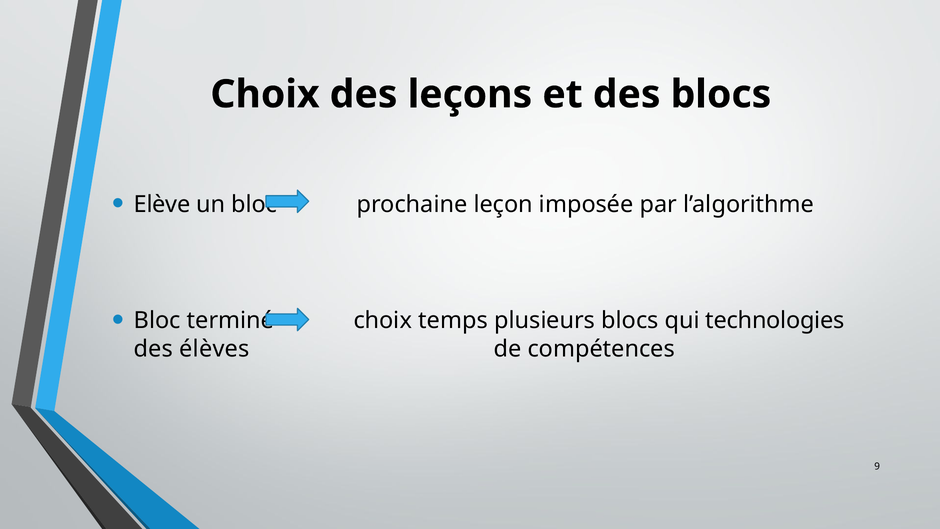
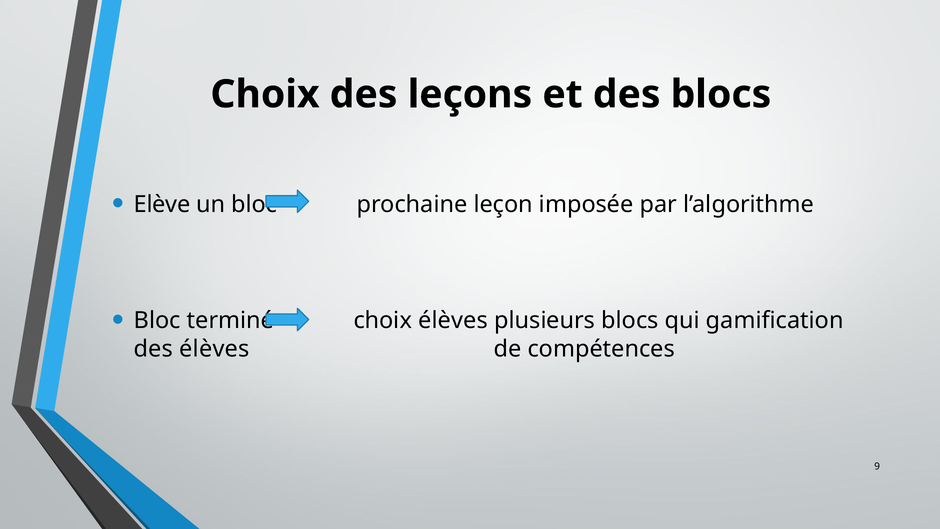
choix temps: temps -> élèves
technologies: technologies -> gamification
